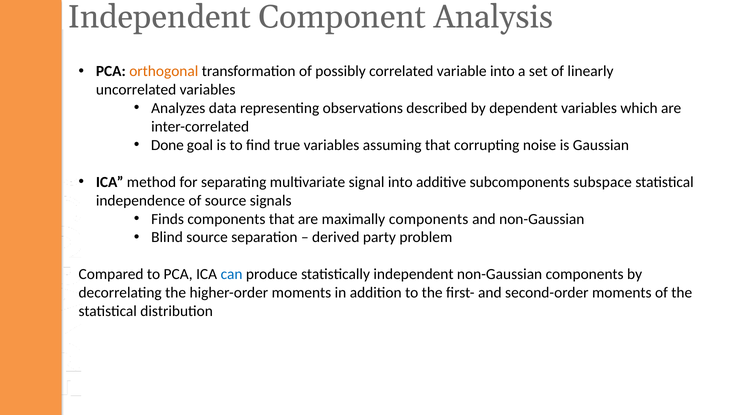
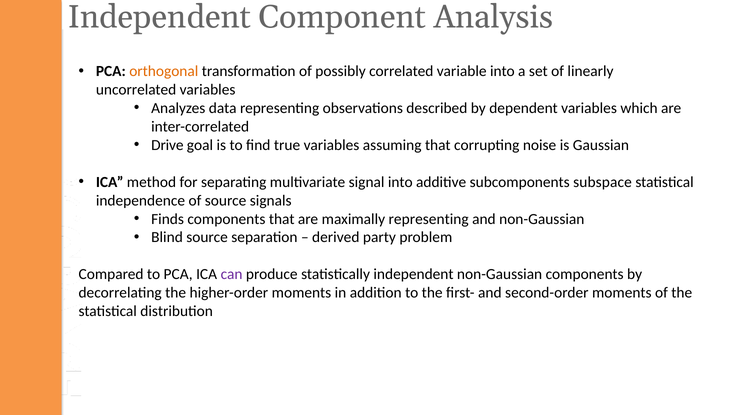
Done: Done -> Drive
maximally components: components -> representing
can colour: blue -> purple
